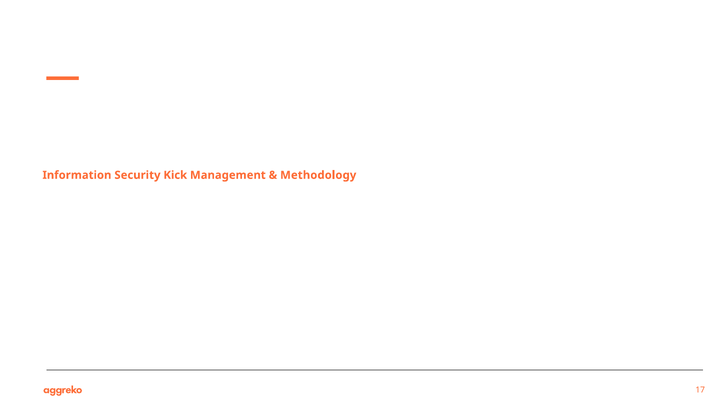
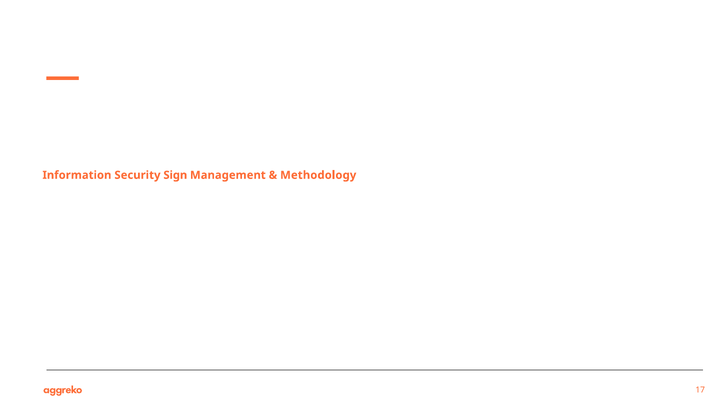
Kick: Kick -> Sign
